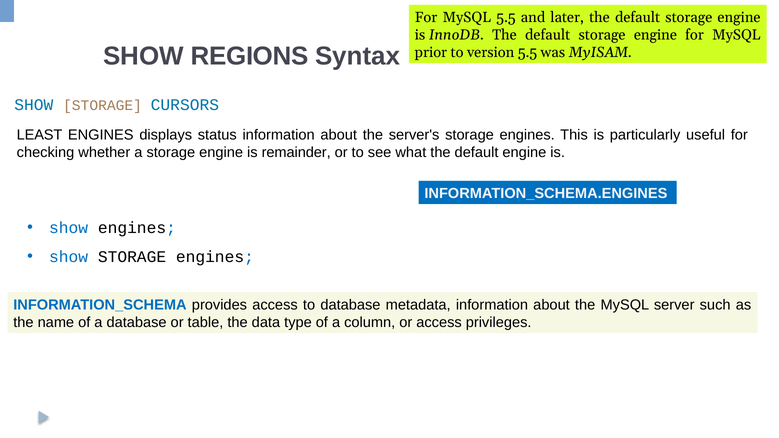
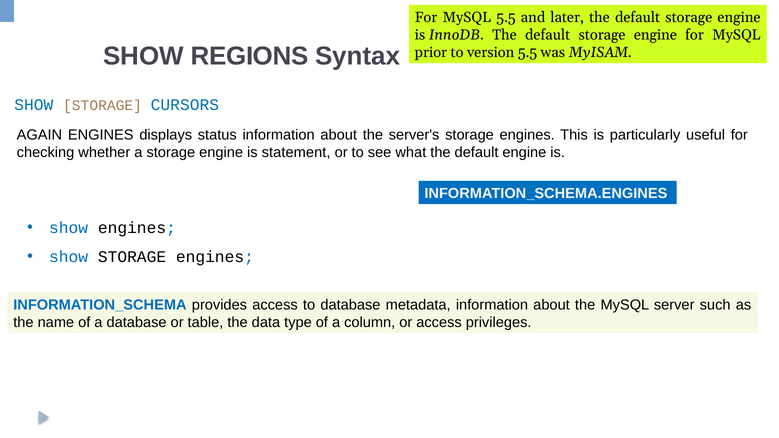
LEAST: LEAST -> AGAIN
remainder: remainder -> statement
